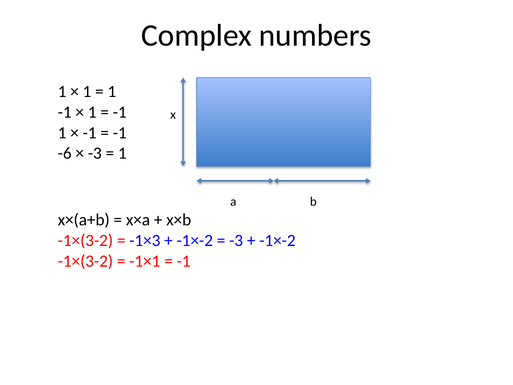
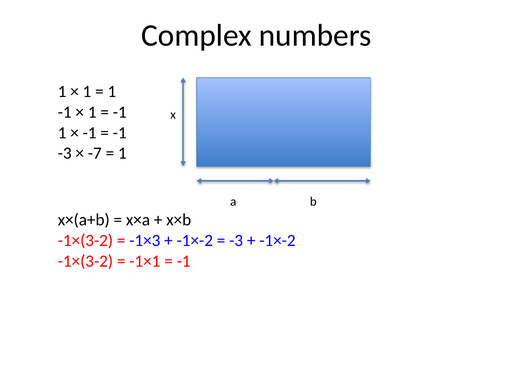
-6 at (65, 153): -6 -> -3
-3 at (95, 153): -3 -> -7
